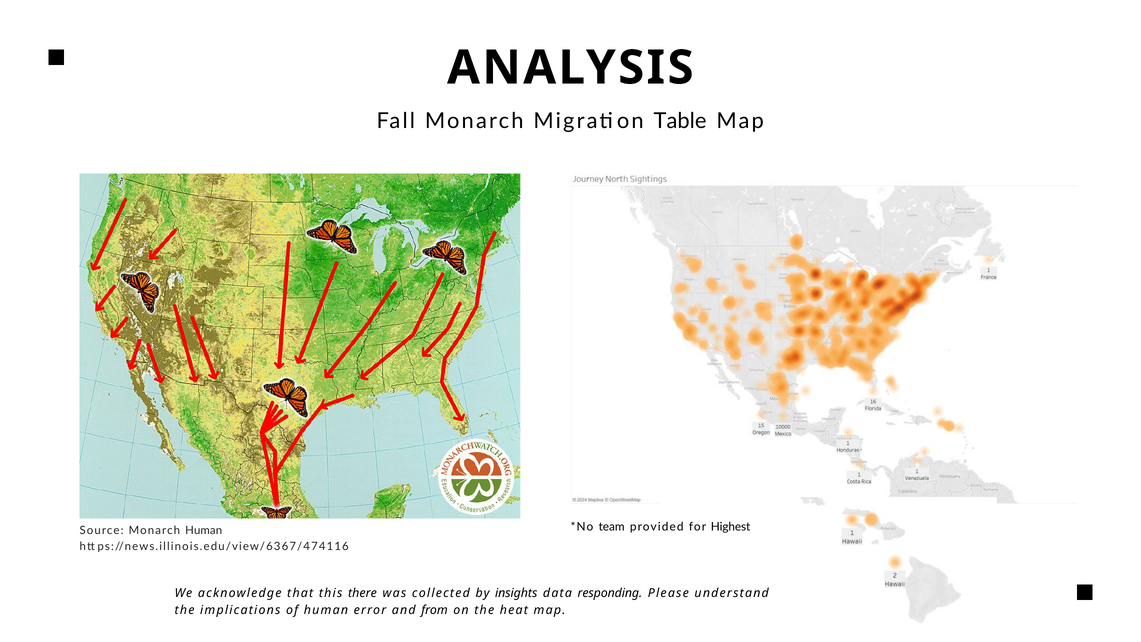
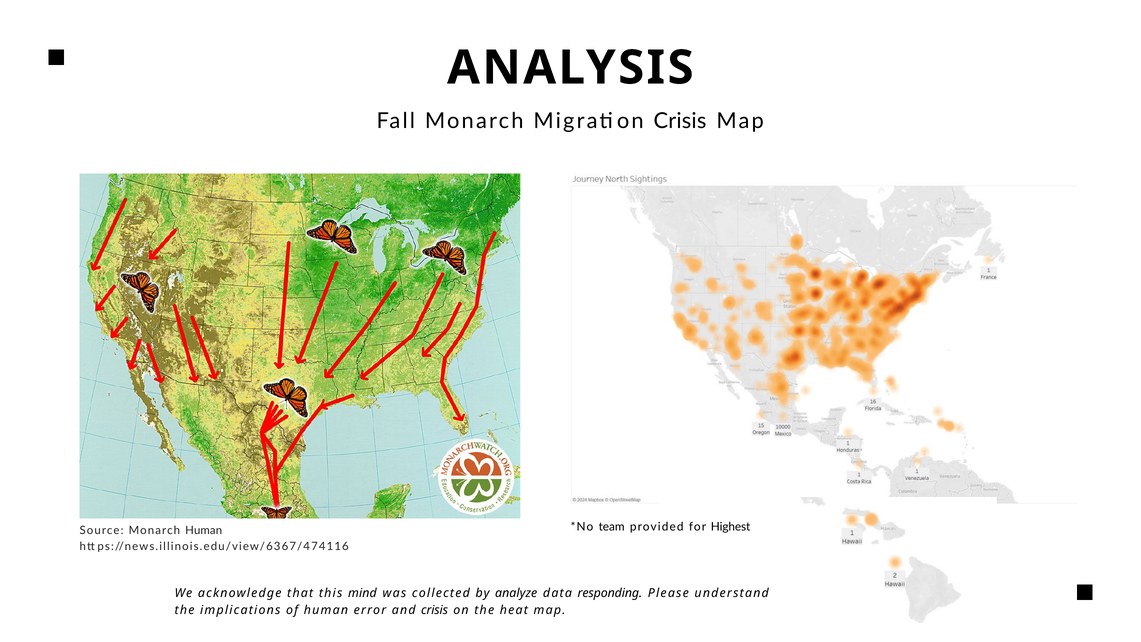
Migration Table: Table -> Crisis
there: there -> mind
insights: insights -> analyze
and from: from -> crisis
